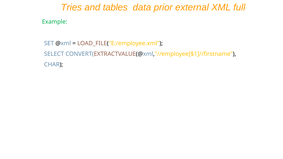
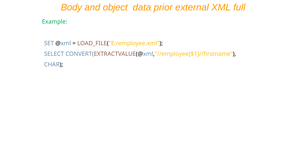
Tries: Tries -> Body
tables: tables -> object
